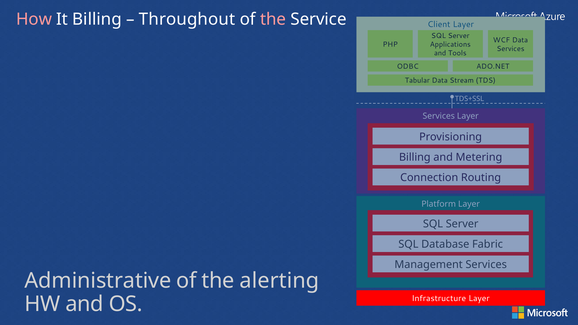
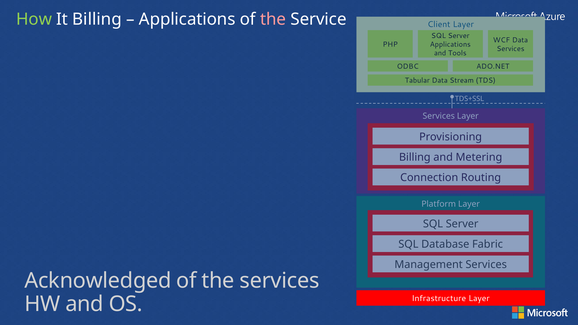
How colour: pink -> light green
Throughout at (187, 19): Throughout -> Applications
Administrative: Administrative -> Acknowledged
the alerting: alerting -> services
